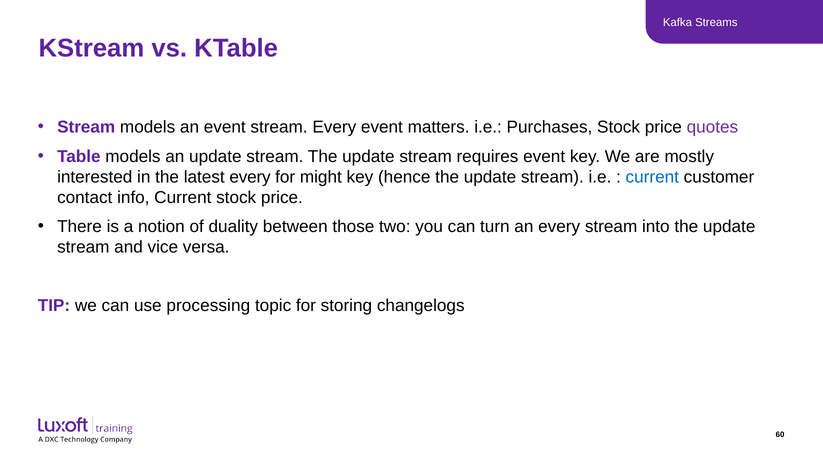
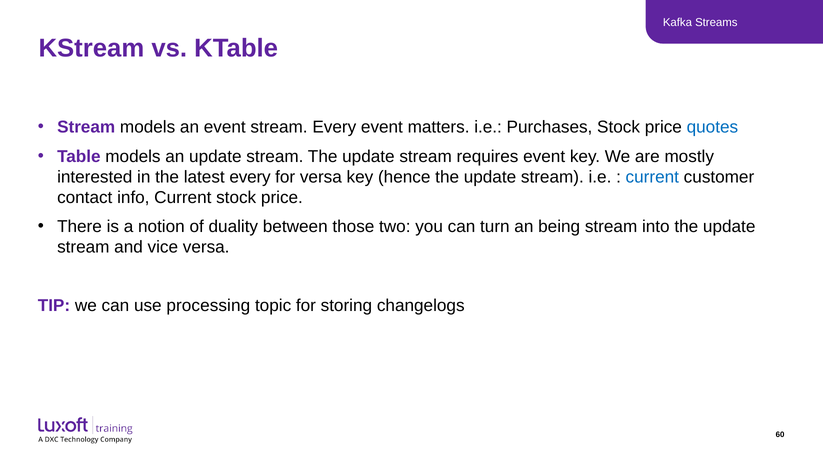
quotes colour: purple -> blue
for might: might -> versa
an every: every -> being
